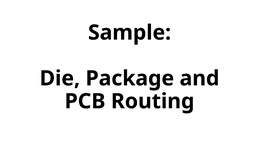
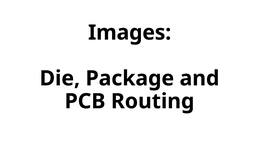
Sample: Sample -> Images
